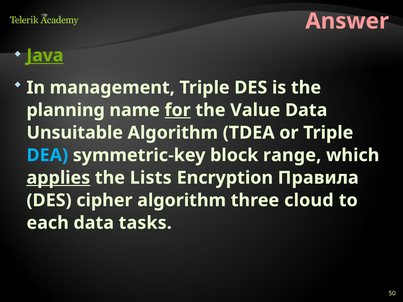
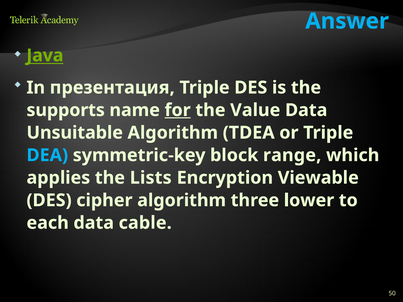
Answer colour: pink -> light blue
management: management -> презентация
planning: planning -> supports
applies underline: present -> none
Правила: Правила -> Viewable
cloud: cloud -> lower
tasks: tasks -> cable
